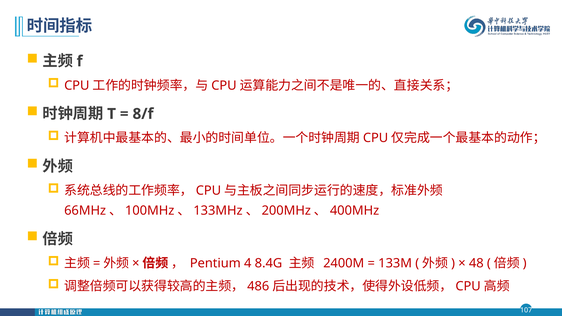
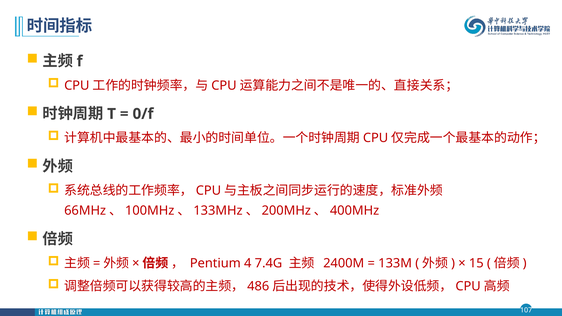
8/f: 8/f -> 0/f
8.4G: 8.4G -> 7.4G
48: 48 -> 15
